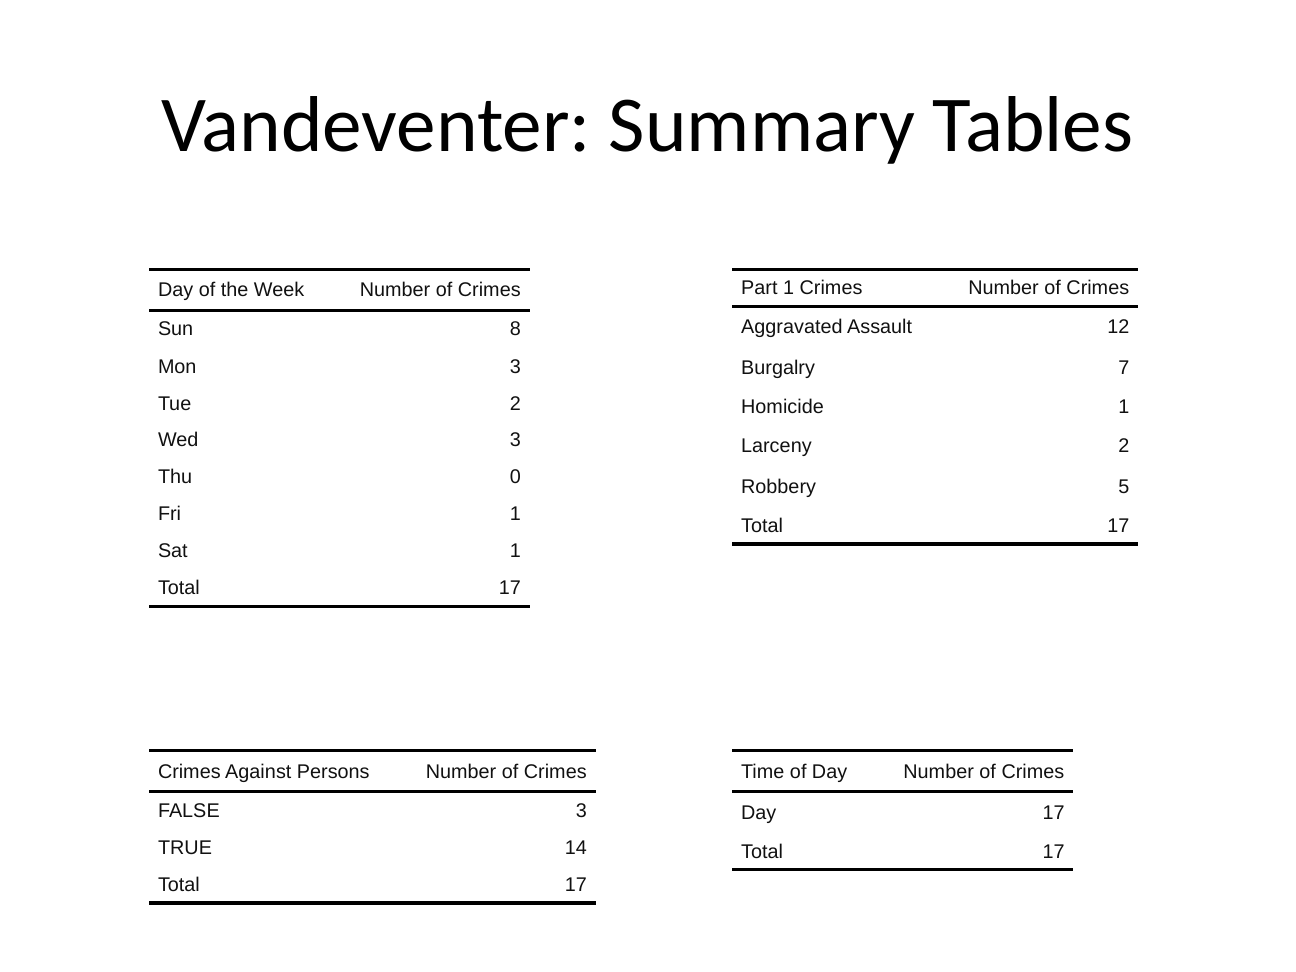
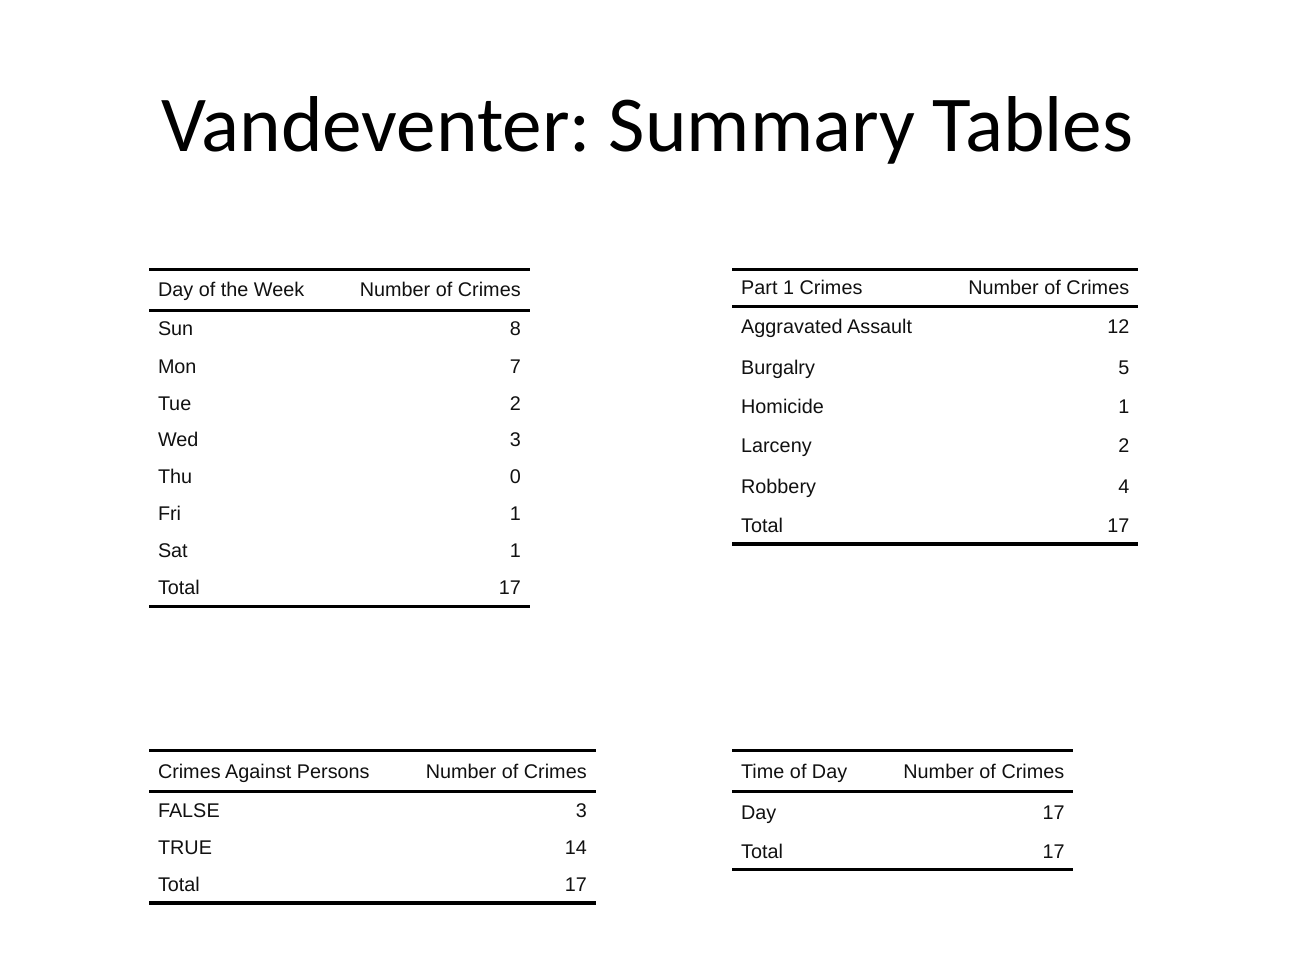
Mon 3: 3 -> 7
7: 7 -> 5
5: 5 -> 4
